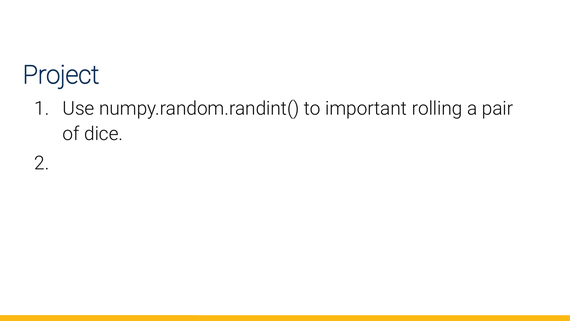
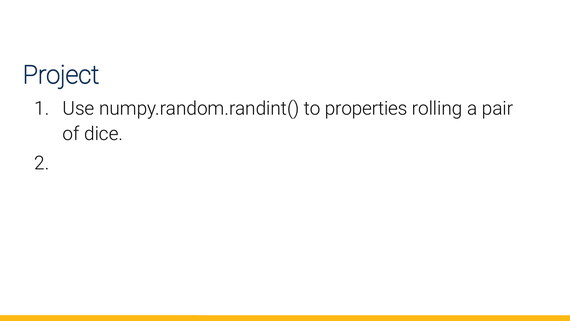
important: important -> properties
